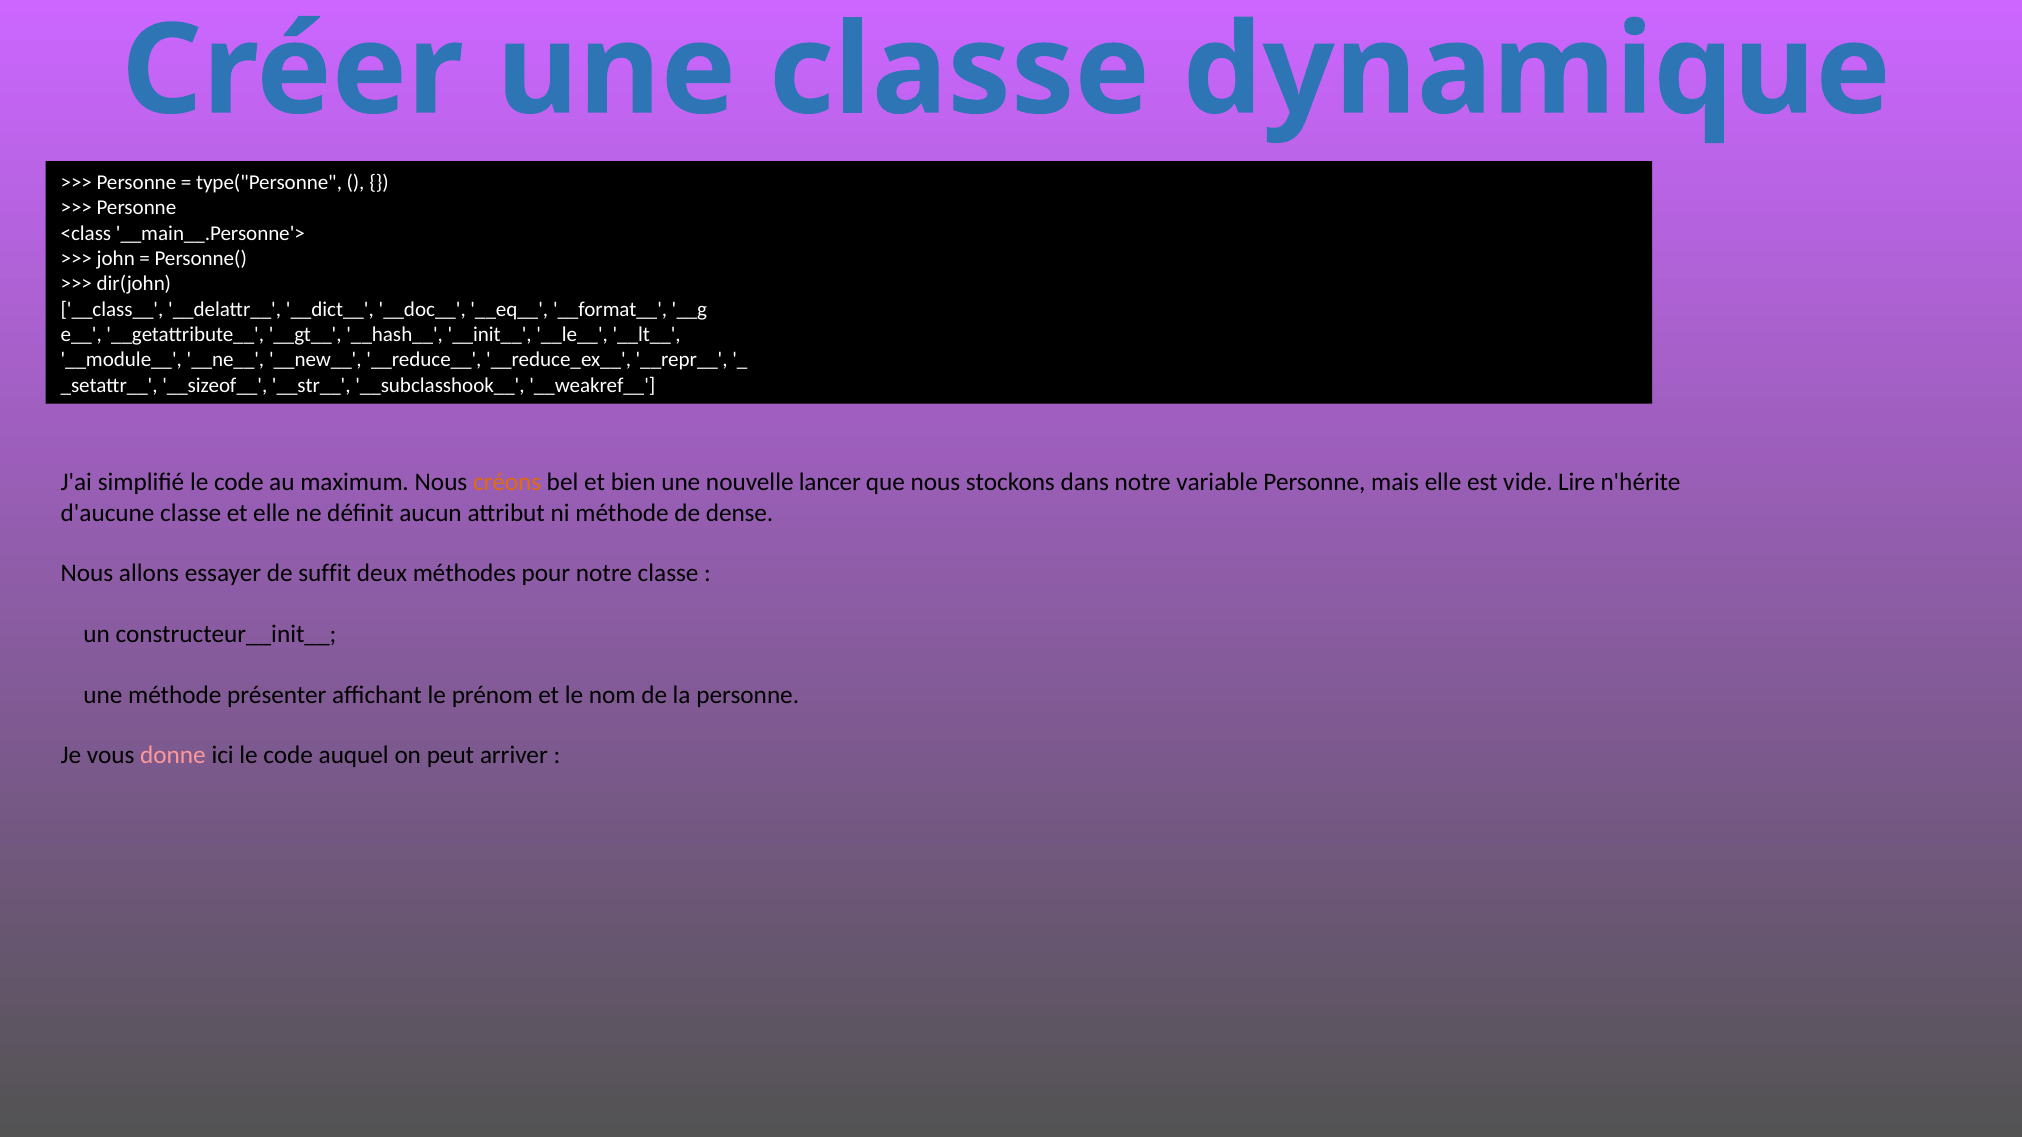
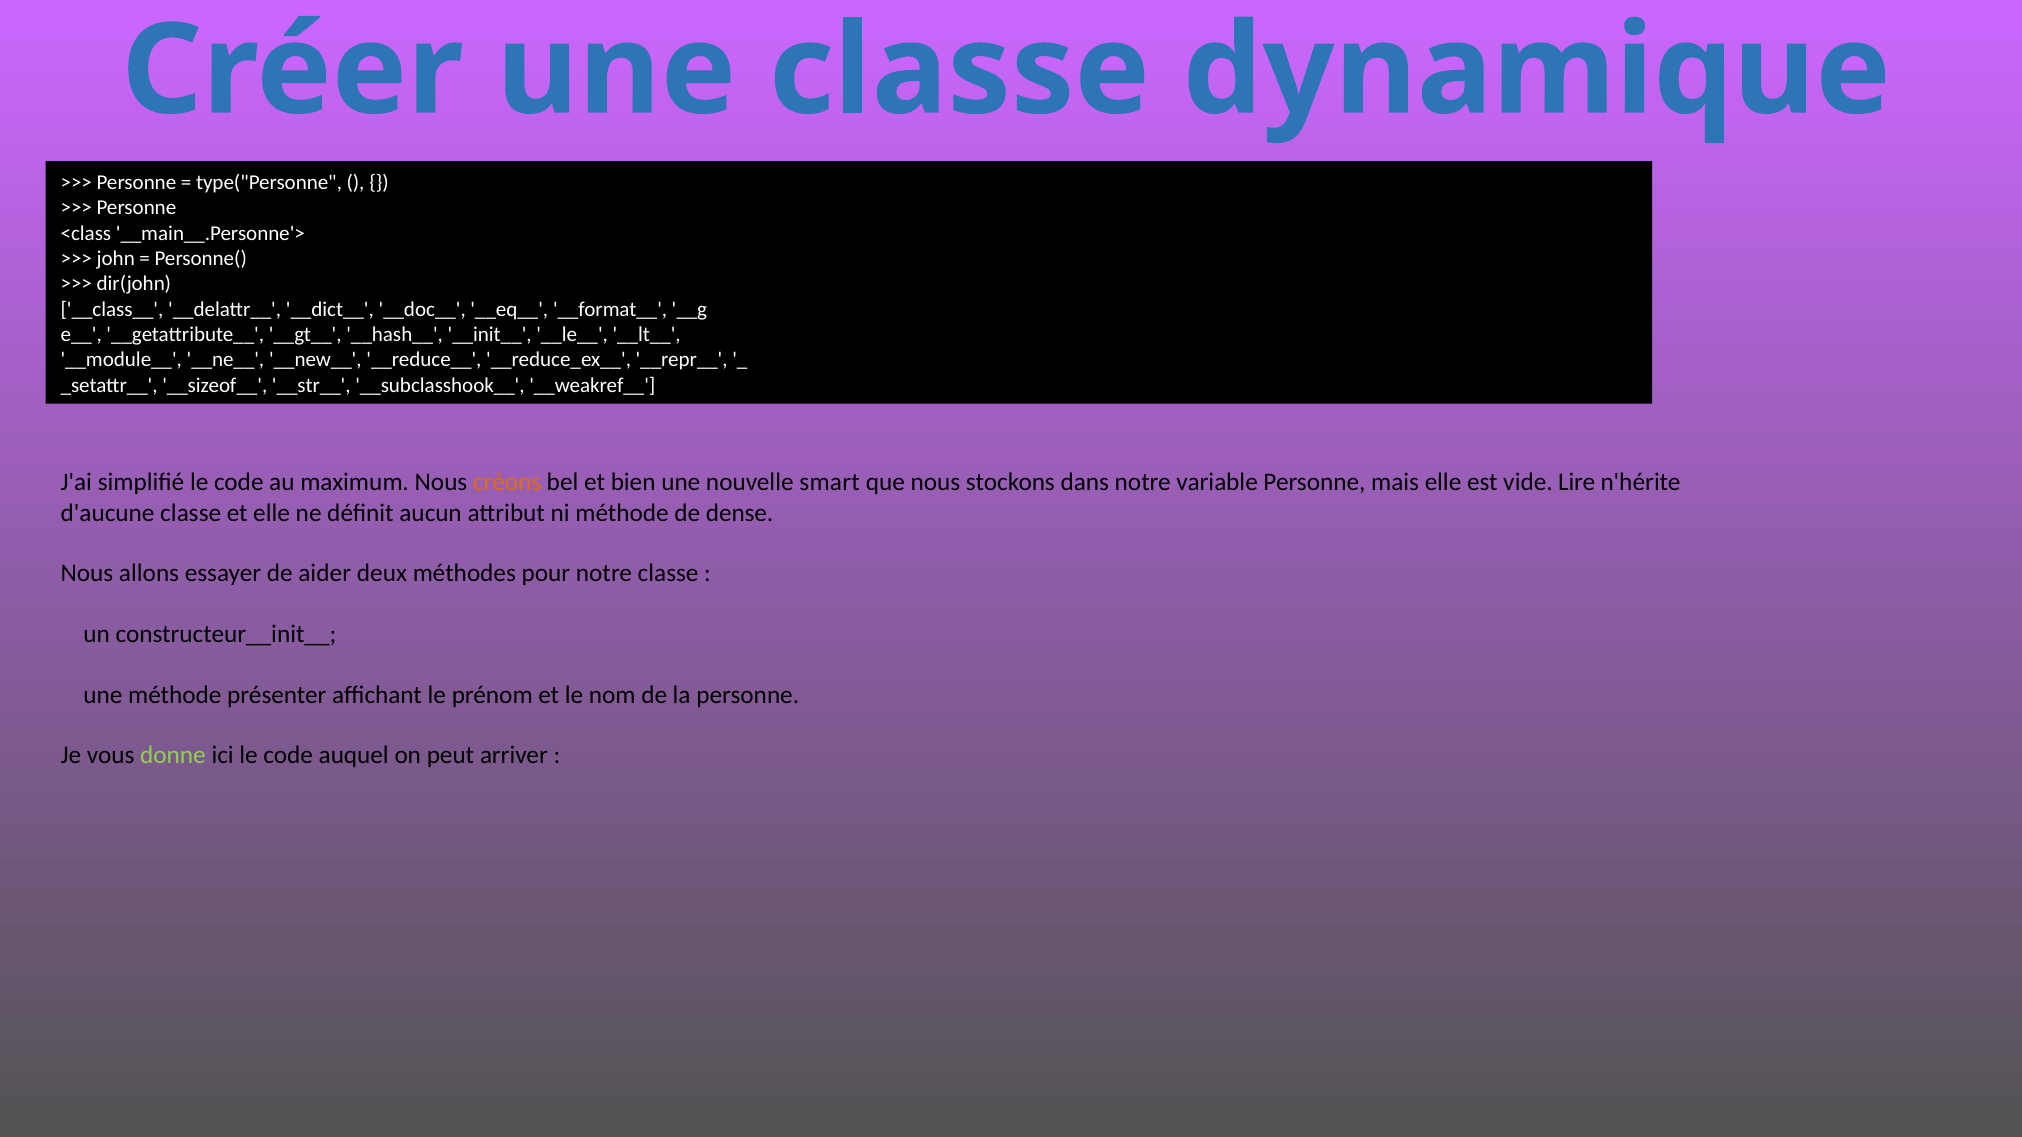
lancer: lancer -> smart
suffit: suffit -> aider
donne colour: pink -> light green
